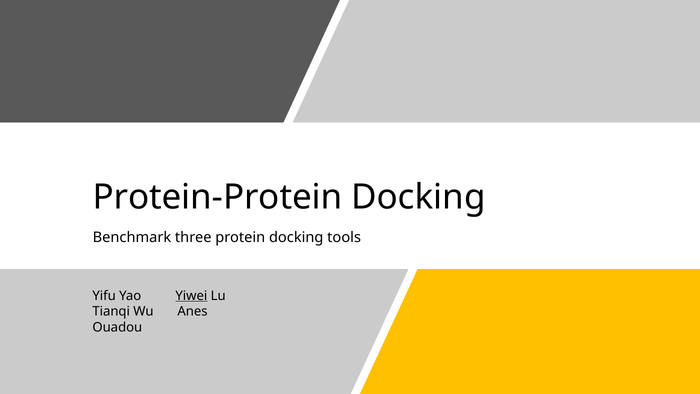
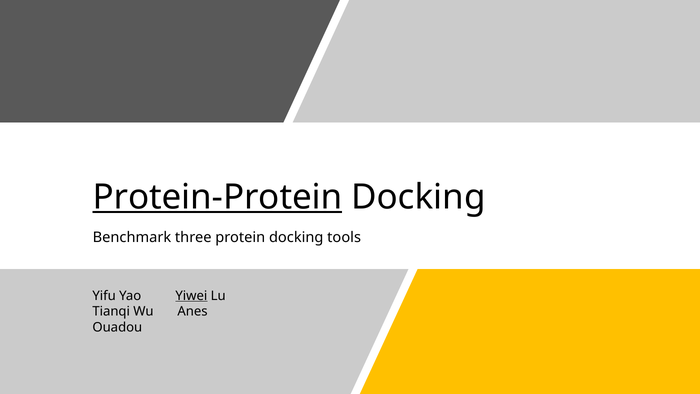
Protein-Protein underline: none -> present
